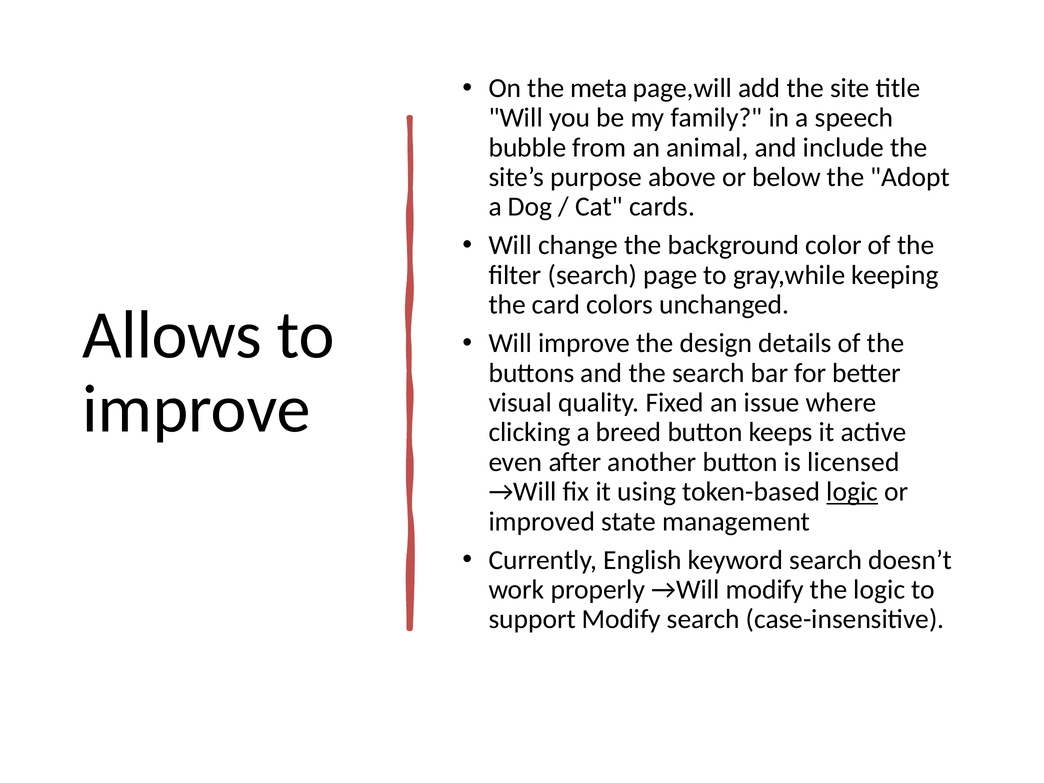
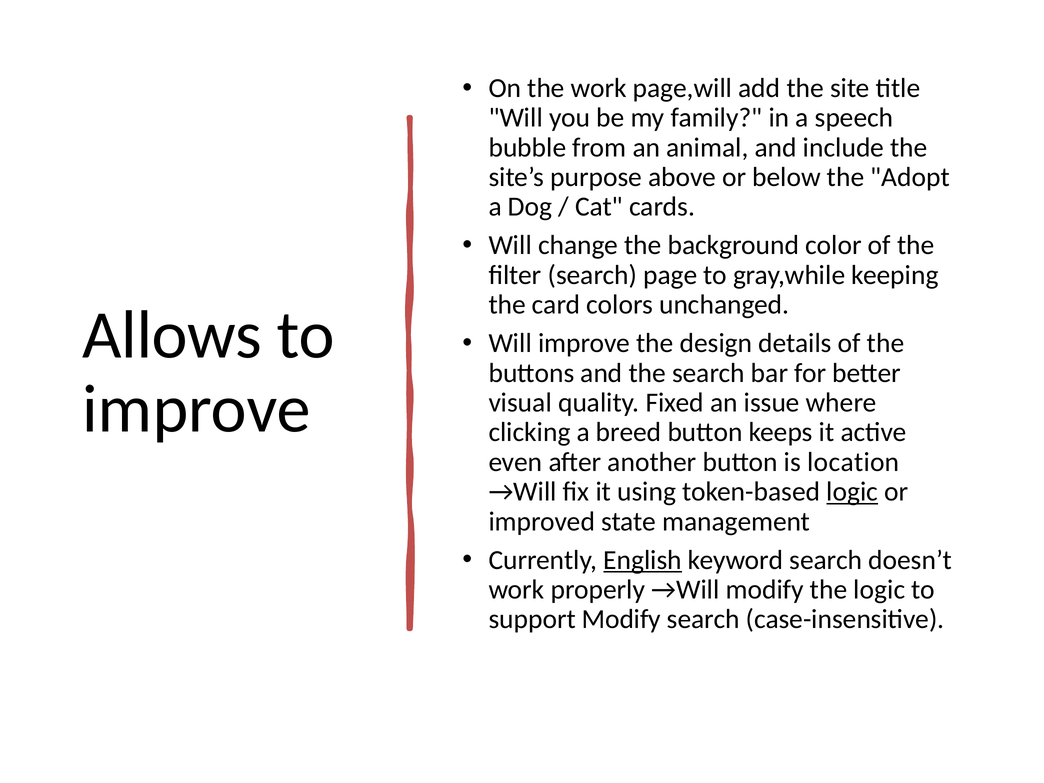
the meta: meta -> work
licensed: licensed -> location
English underline: none -> present
